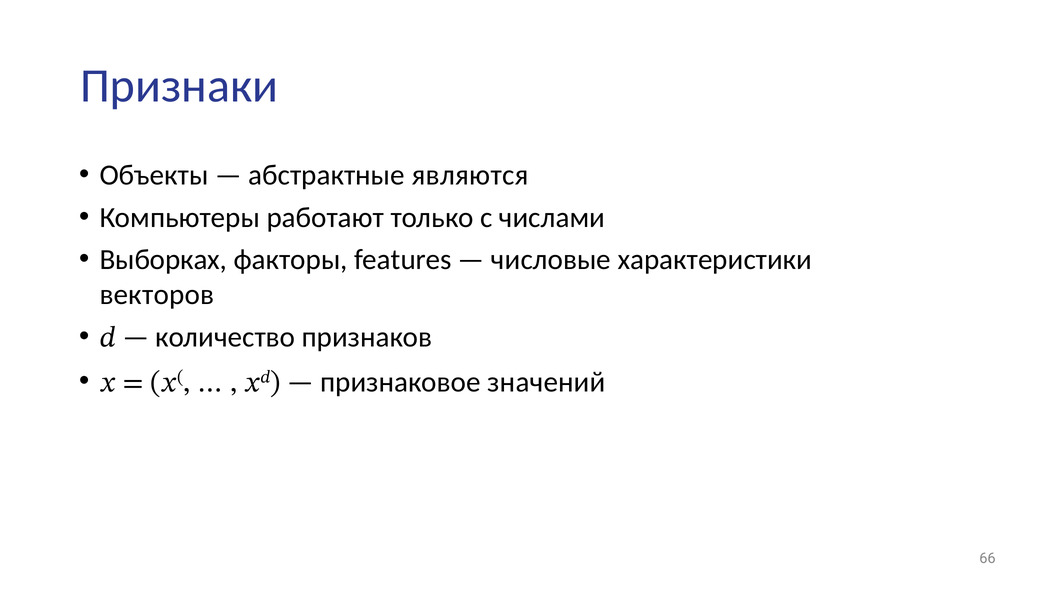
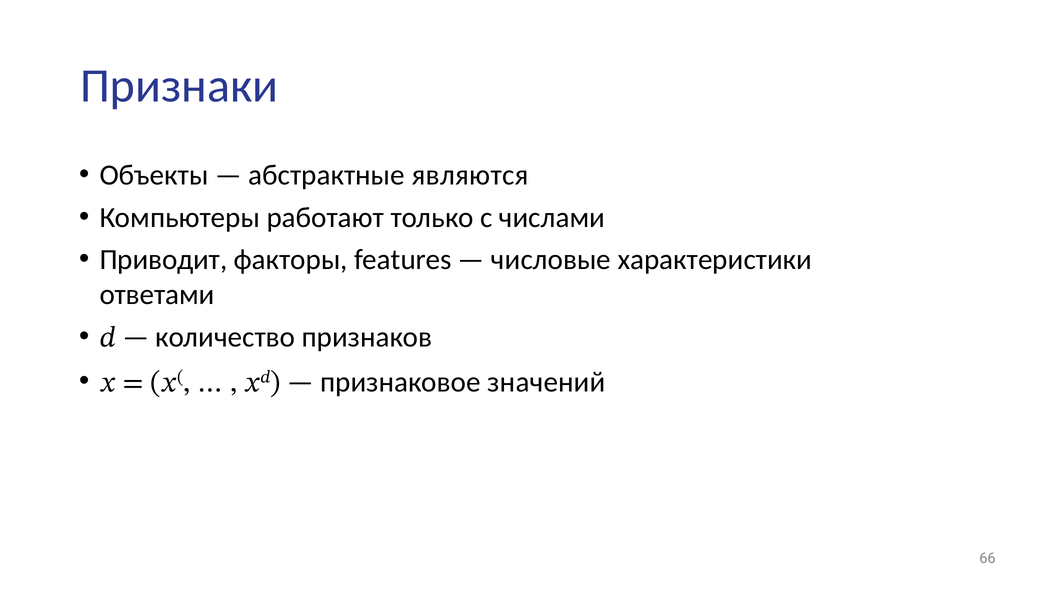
Выборках: Выборках -> Приводит
векторов: векторов -> ответами
